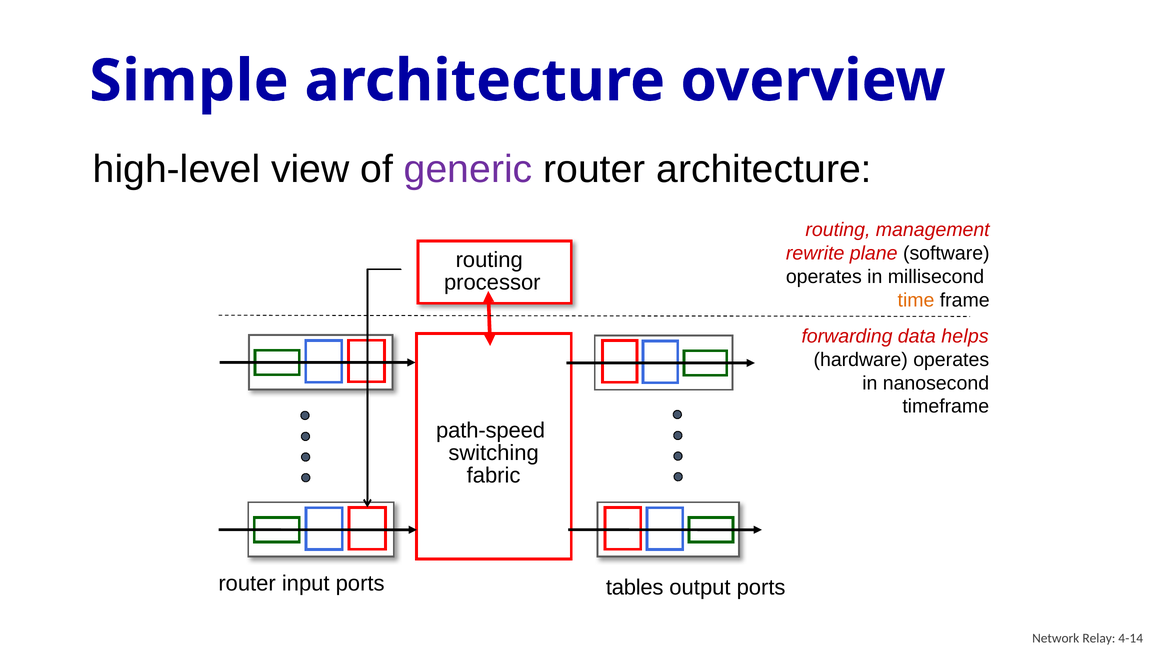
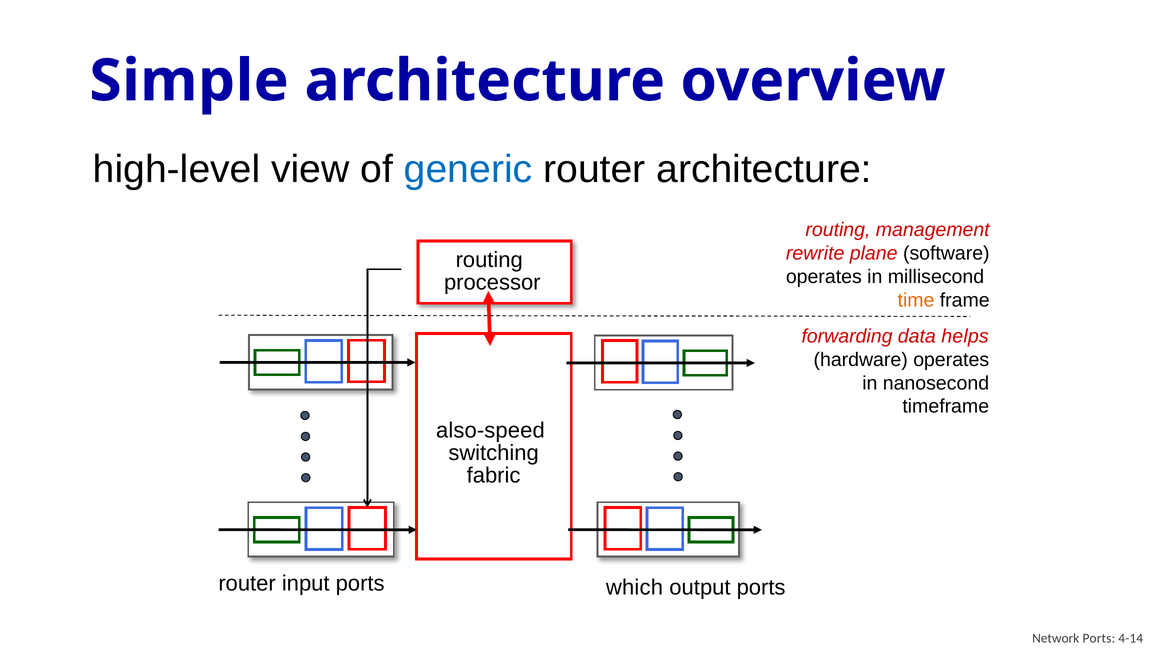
generic colour: purple -> blue
path-speed: path-speed -> also-speed
tables: tables -> which
Network Relay: Relay -> Ports
